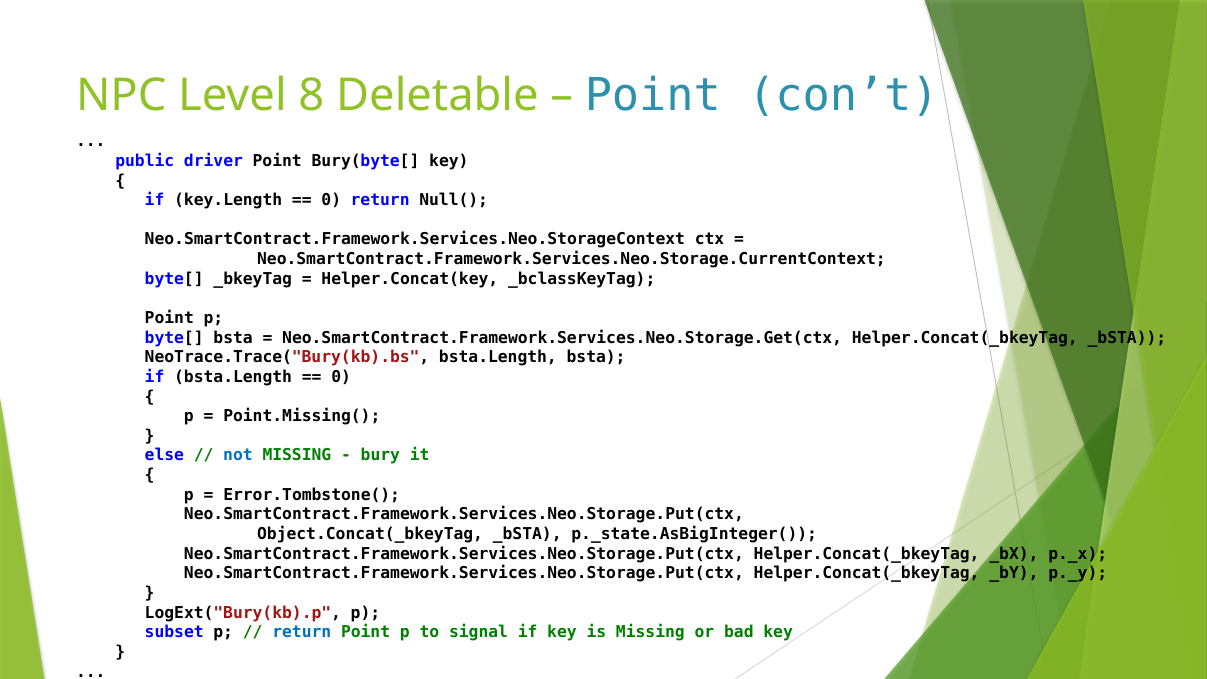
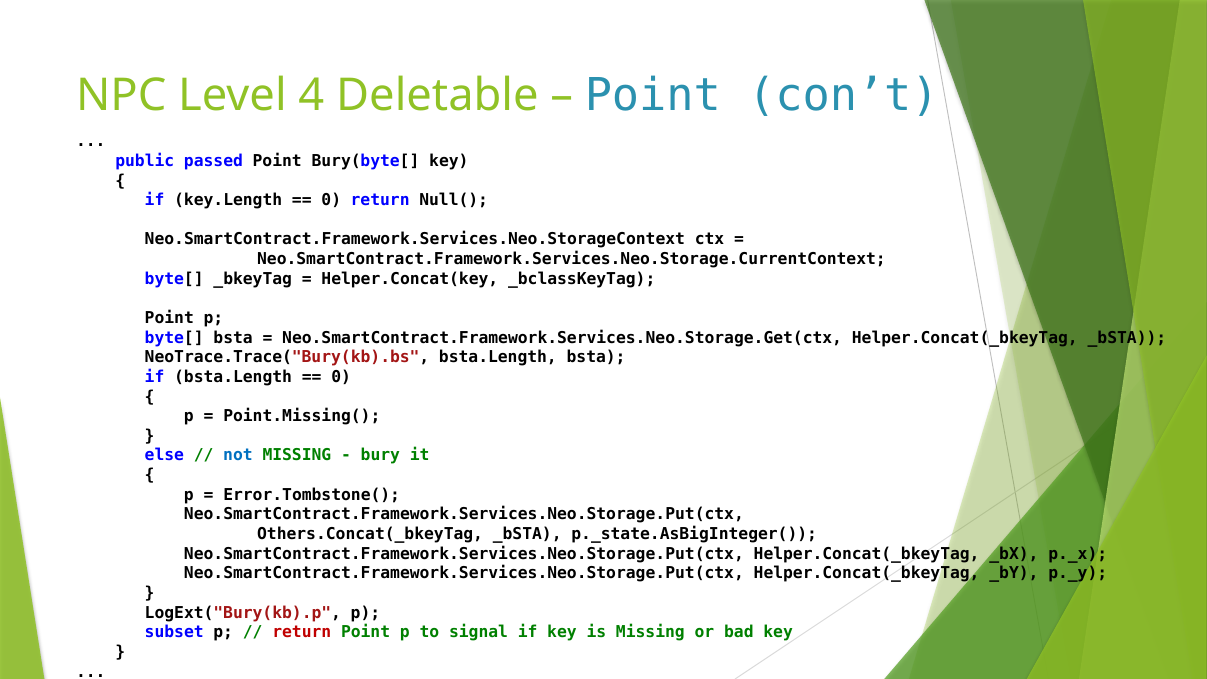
8: 8 -> 4
driver: driver -> passed
Object.Concat(_bkeyTag: Object.Concat(_bkeyTag -> Others.Concat(_bkeyTag
return at (302, 632) colour: blue -> red
